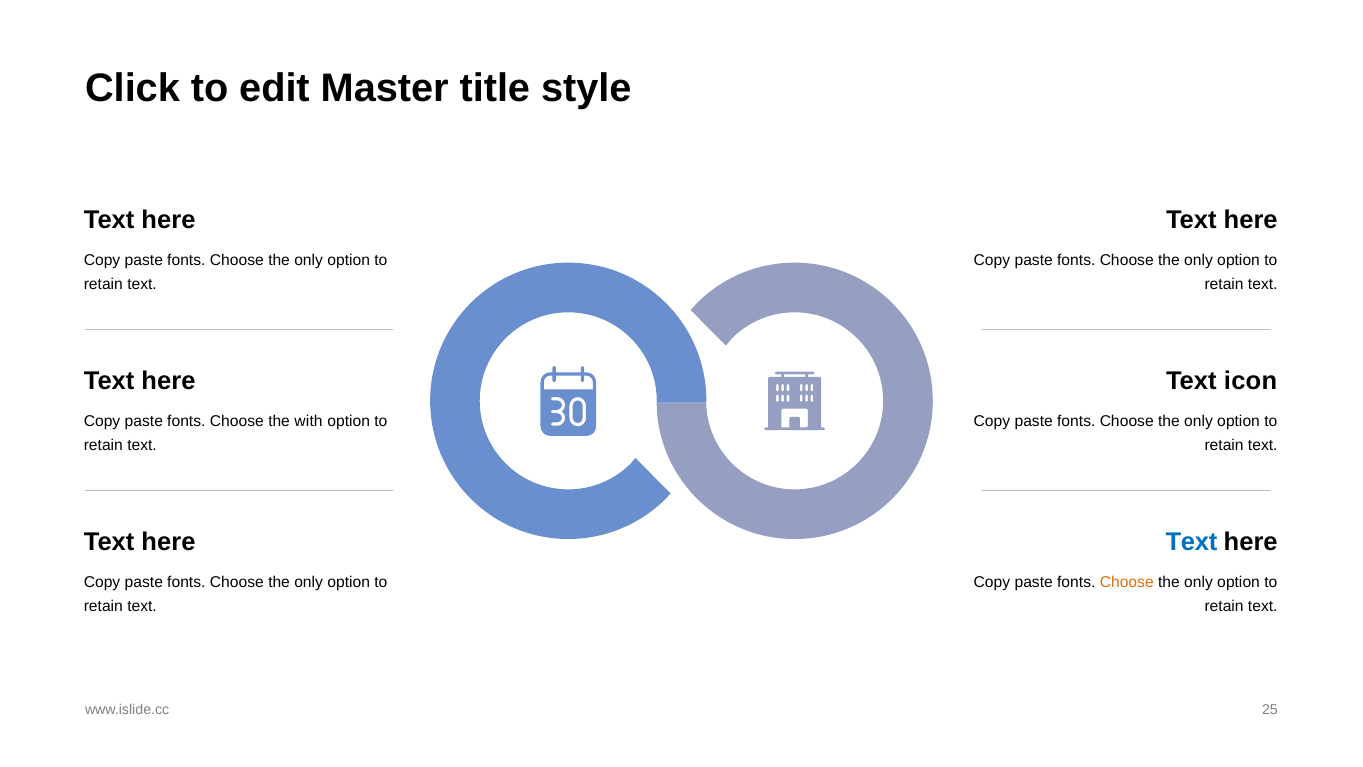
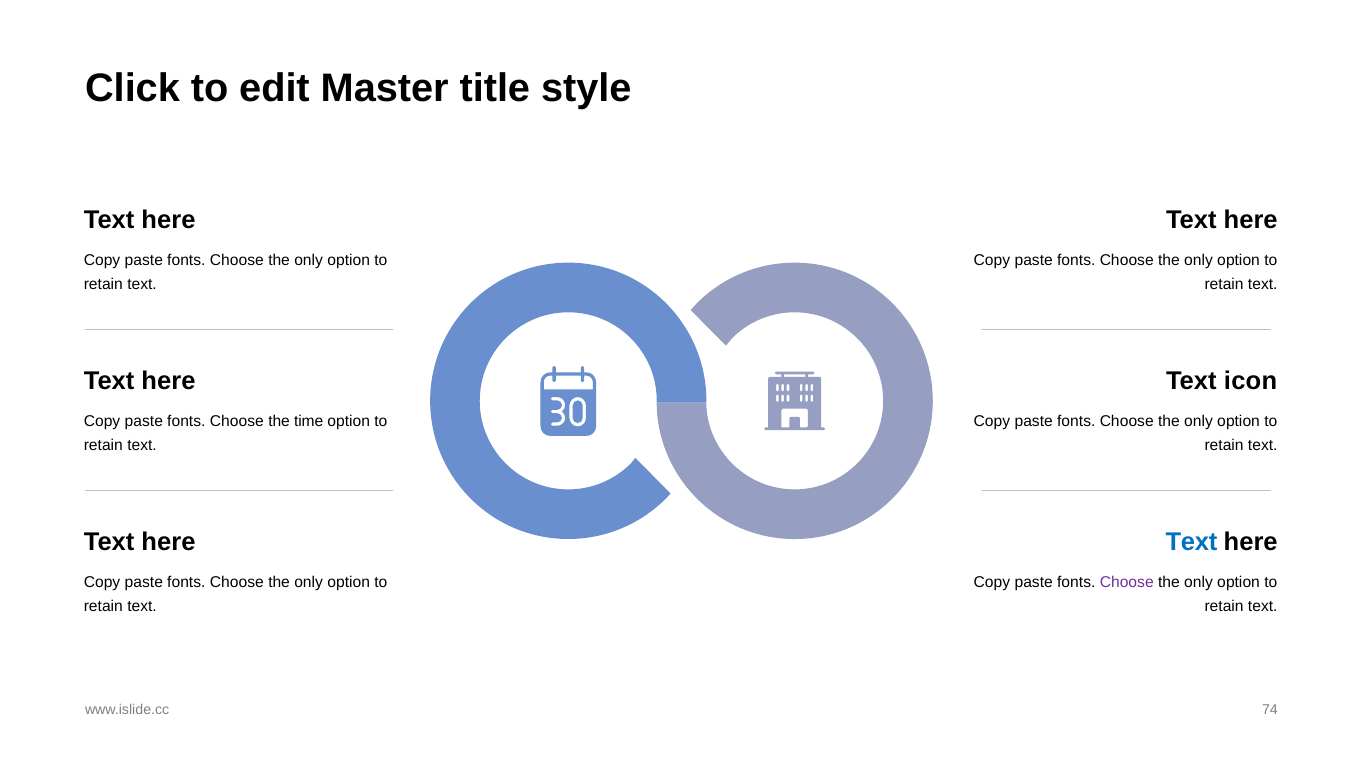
with: with -> time
Choose at (1127, 582) colour: orange -> purple
25: 25 -> 74
